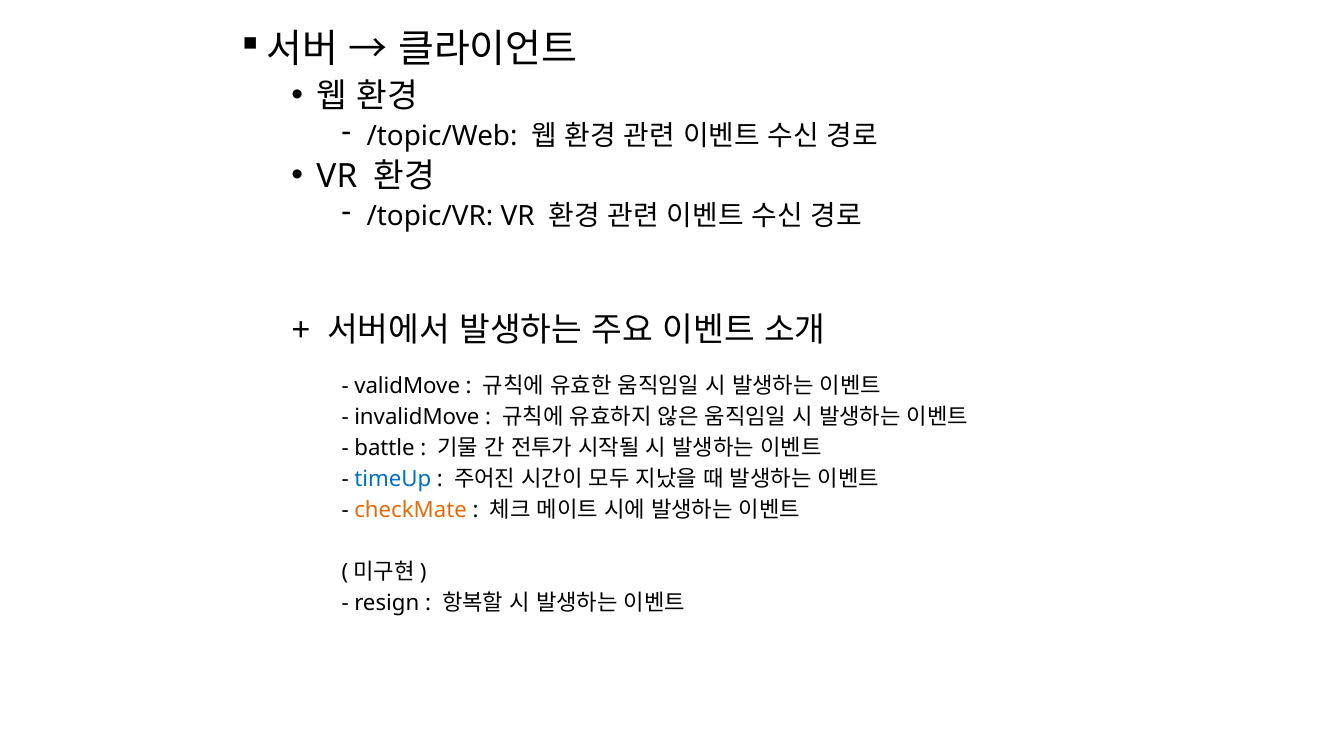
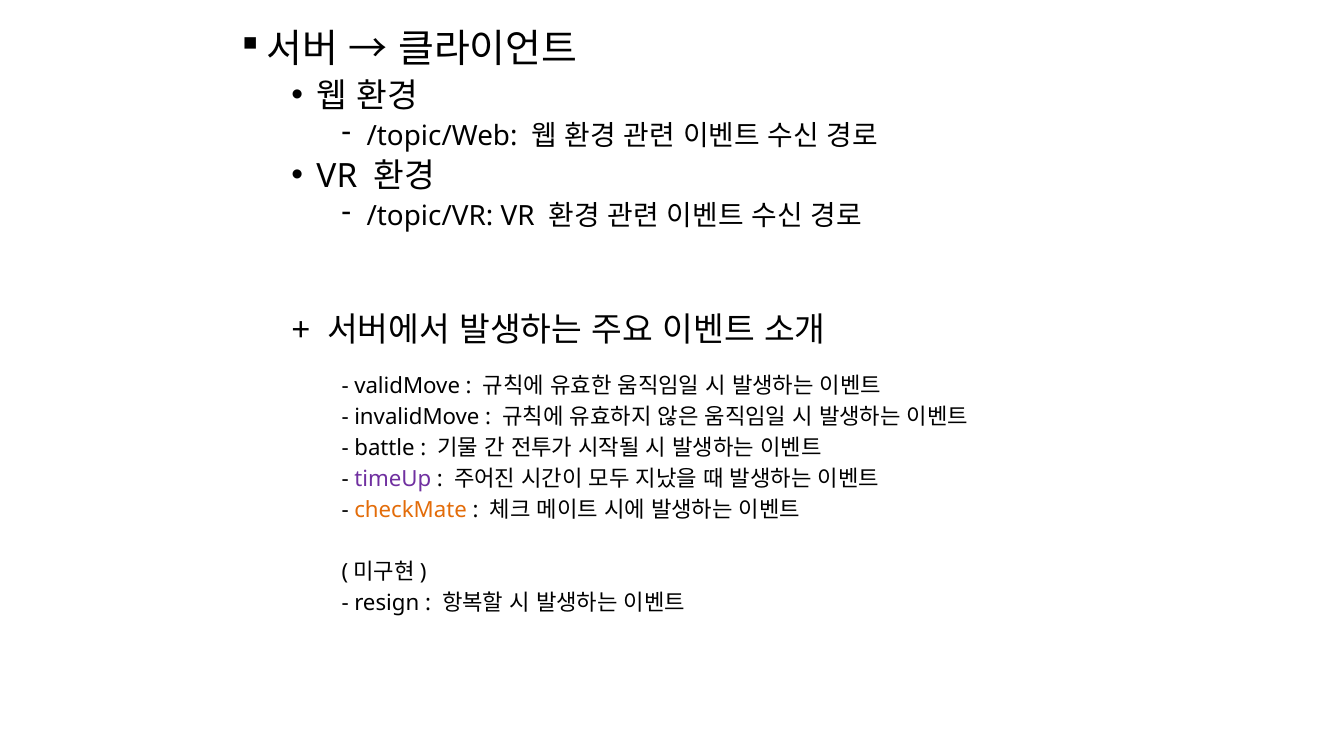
timeUp colour: blue -> purple
